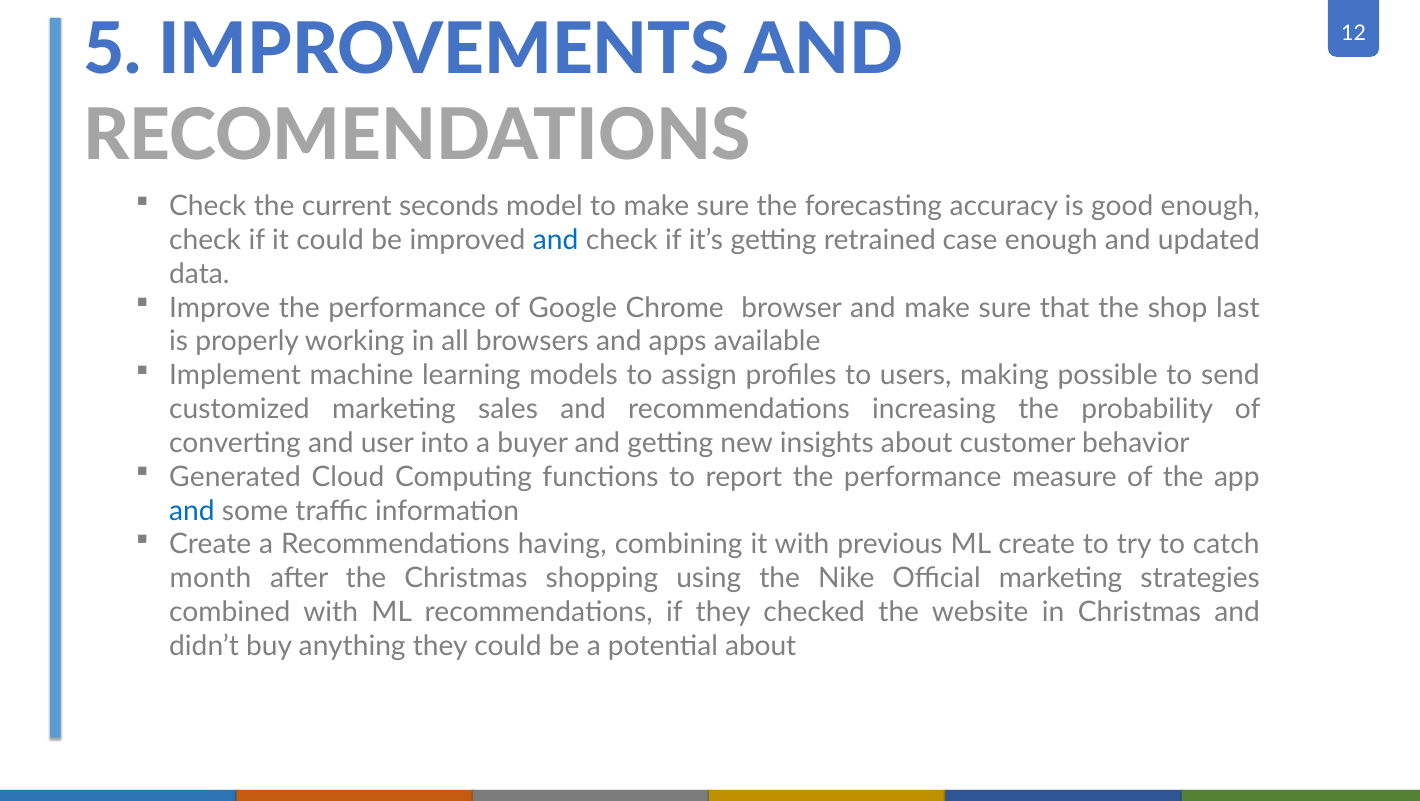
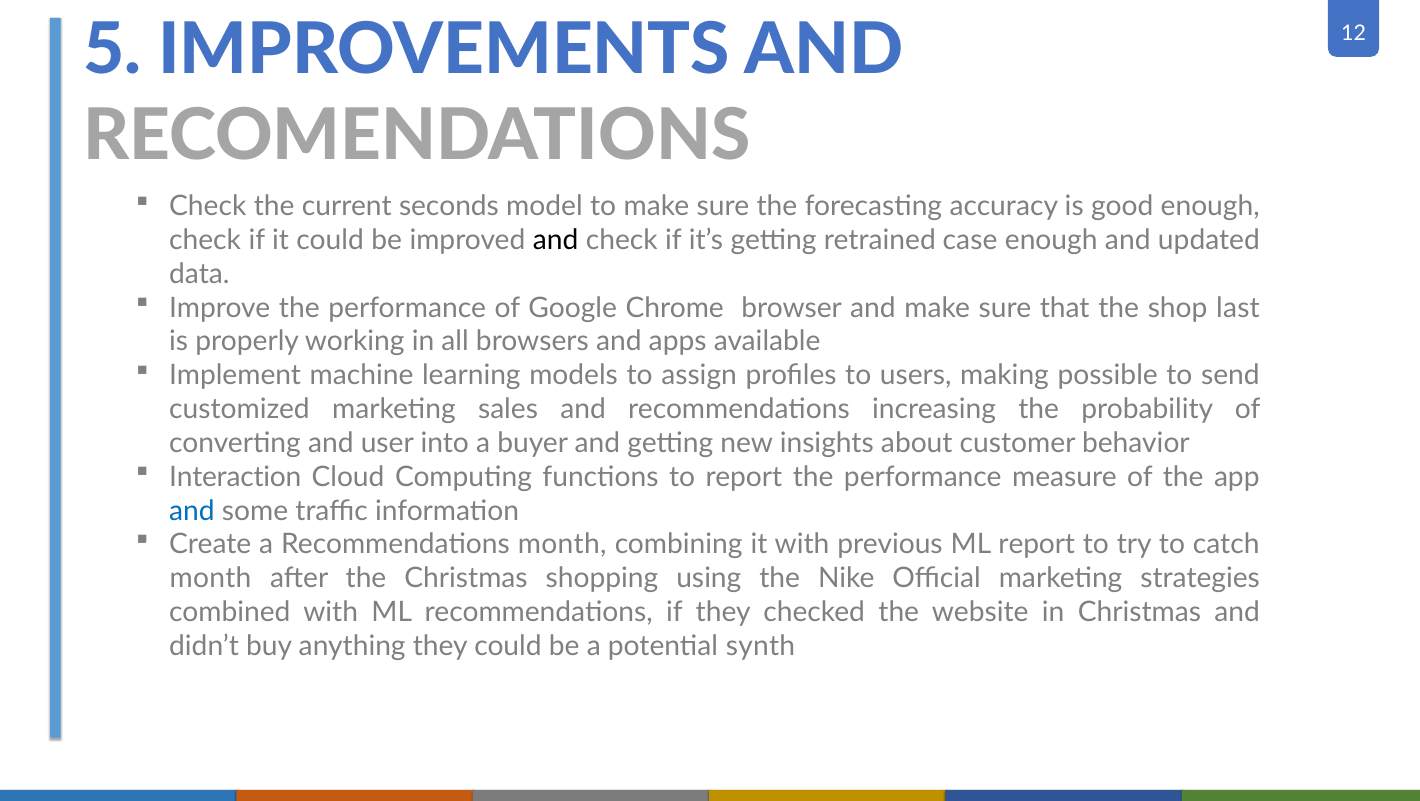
and at (556, 240) colour: blue -> black
Generated: Generated -> Interaction
Recommendations having: having -> month
ML create: create -> report
potential about: about -> synth
